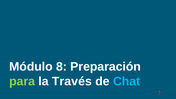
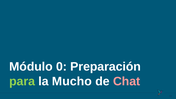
8: 8 -> 0
Través: Través -> Mucho
Chat colour: light blue -> pink
